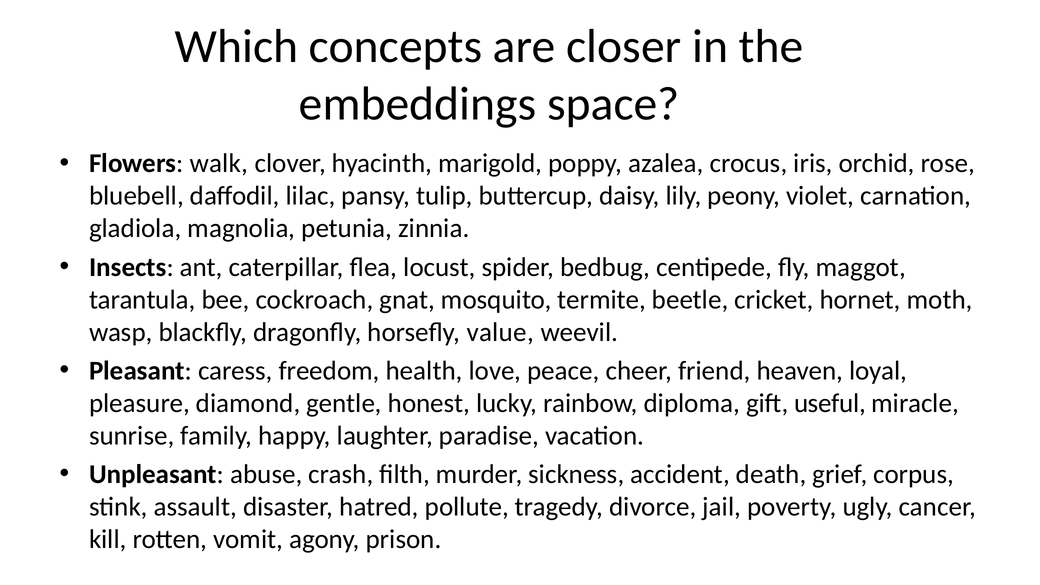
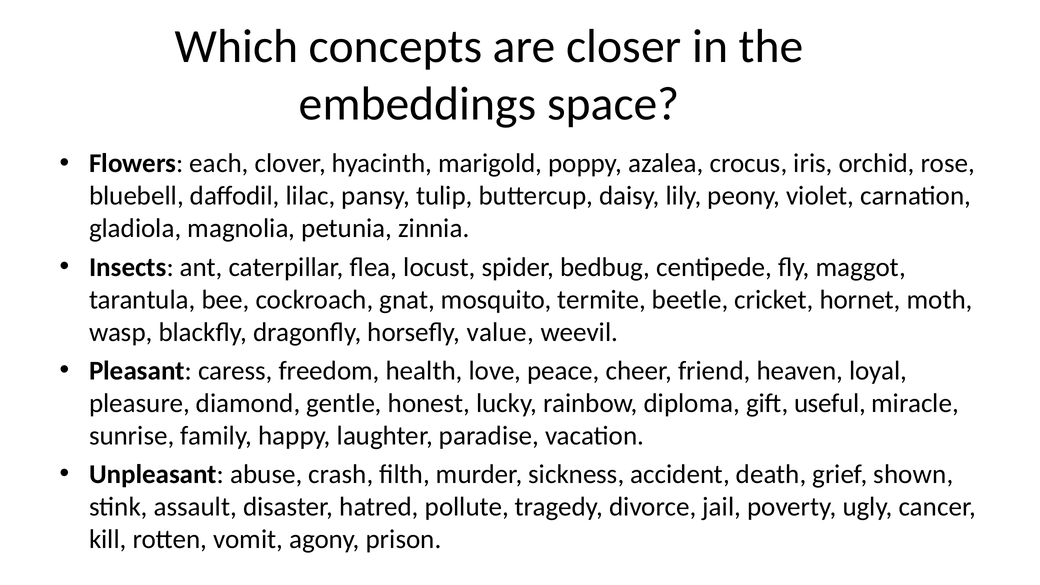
walk: walk -> each
corpus: corpus -> shown
